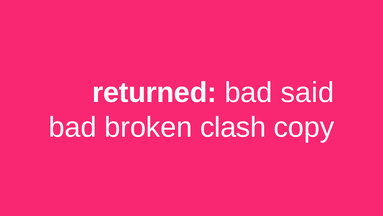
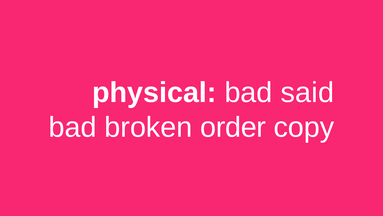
returned: returned -> physical
clash: clash -> order
